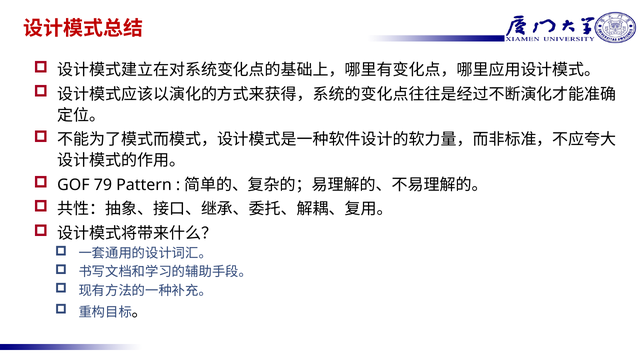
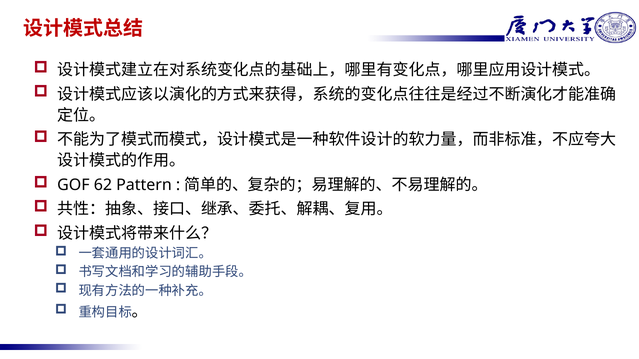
79: 79 -> 62
